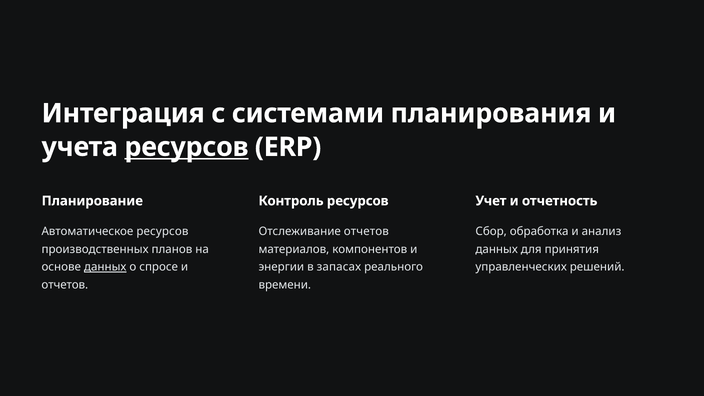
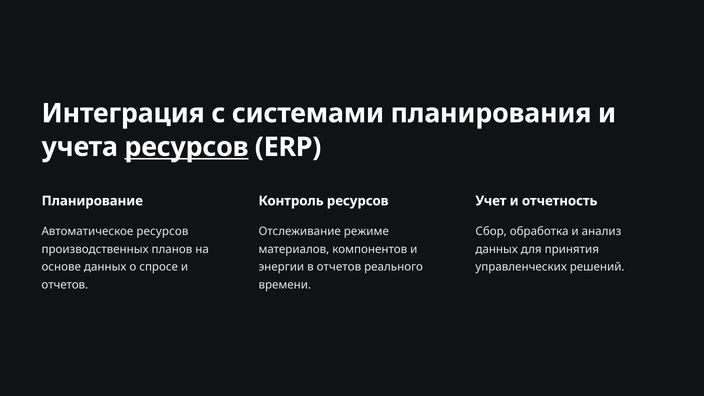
Отслеживание отчетов: отчетов -> режиме
данных at (105, 267) underline: present -> none
в запасах: запасах -> отчетов
